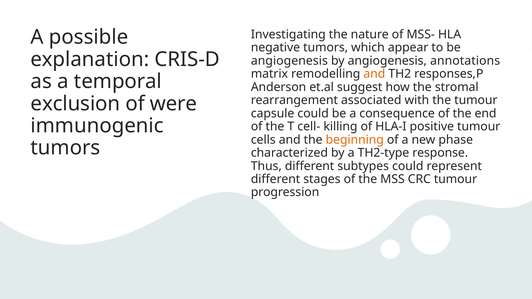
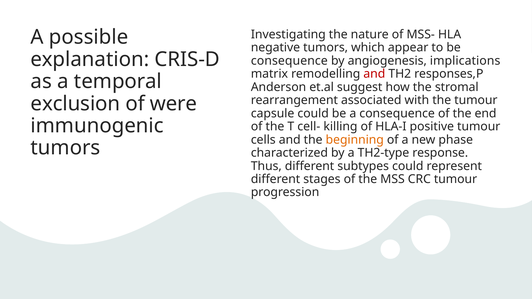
angiogenesis at (289, 61): angiogenesis -> consequence
annotations: annotations -> implications
and at (374, 74) colour: orange -> red
